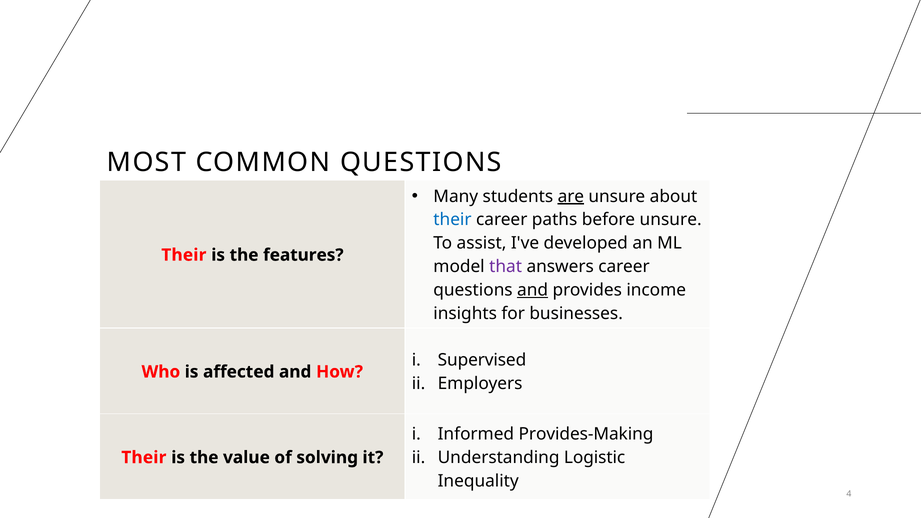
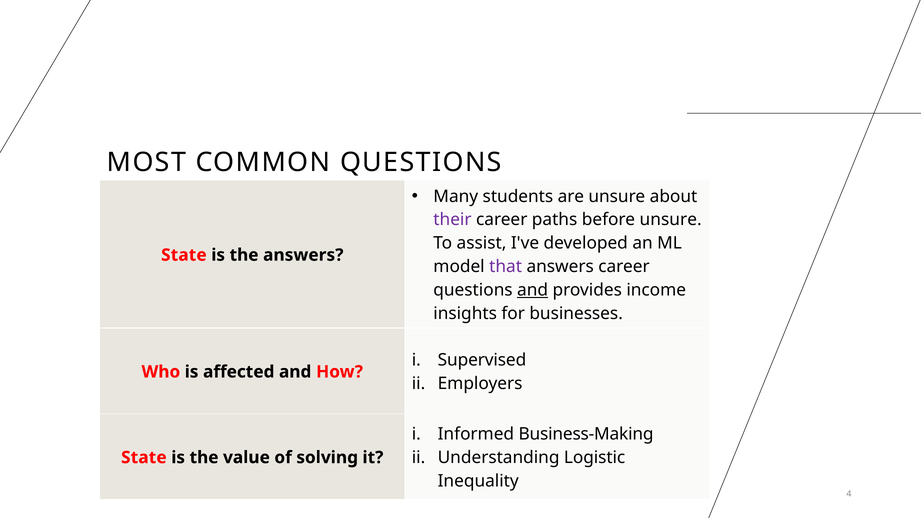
are underline: present -> none
their at (452, 220) colour: blue -> purple
Their at (184, 255): Their -> State
the features: features -> answers
Provides-Making: Provides-Making -> Business-Making
Their at (144, 458): Their -> State
